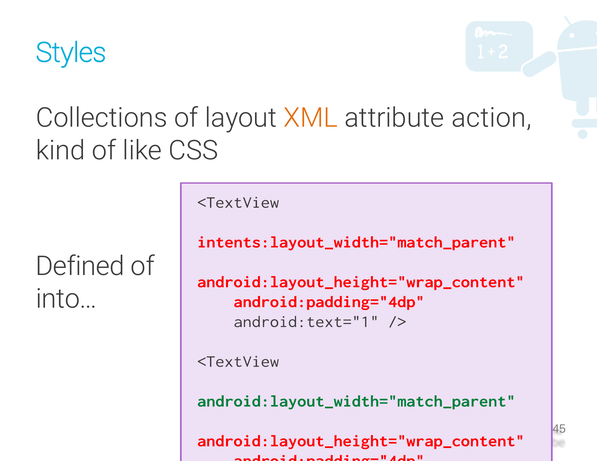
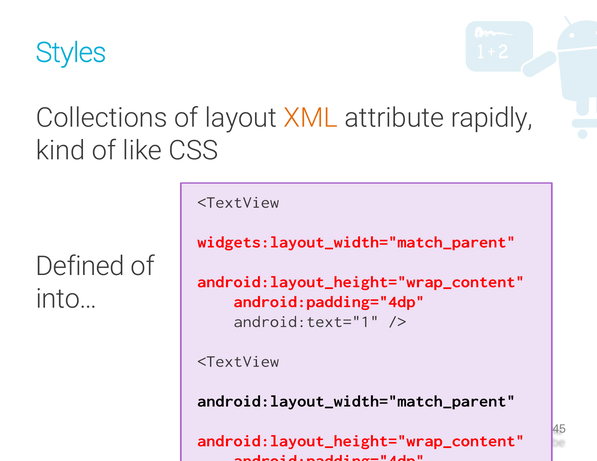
action: action -> rapidly
intents:layout_width="match_parent: intents:layout_width="match_parent -> widgets:layout_width="match_parent
android:layout_width="match_parent colour: green -> black
